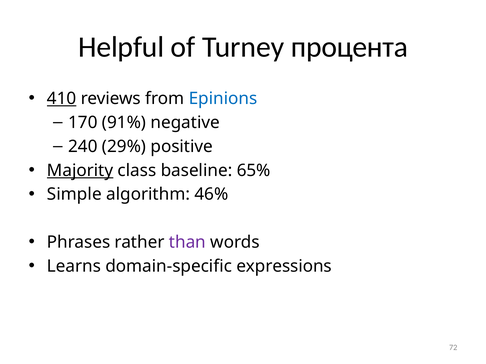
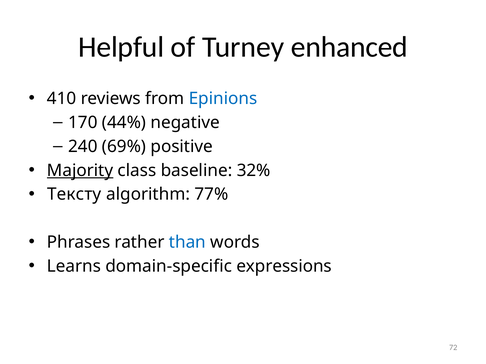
процента: процента -> enhanced
410 underline: present -> none
91%: 91% -> 44%
29%: 29% -> 69%
65%: 65% -> 32%
Simple: Simple -> Тексту
46%: 46% -> 77%
than colour: purple -> blue
